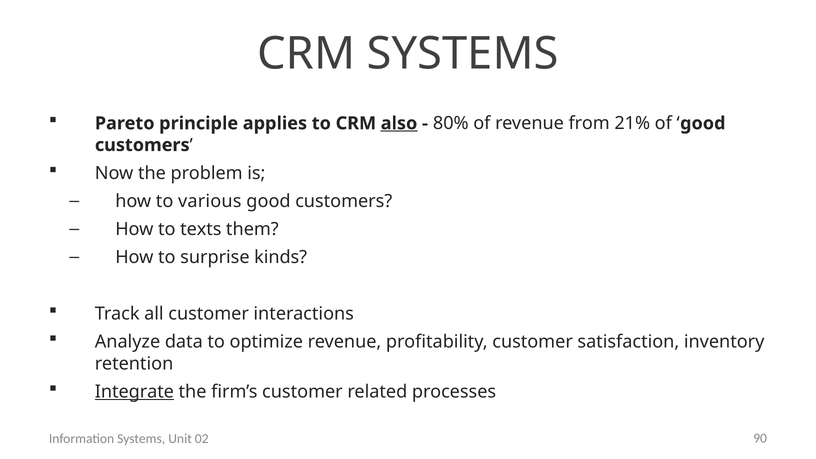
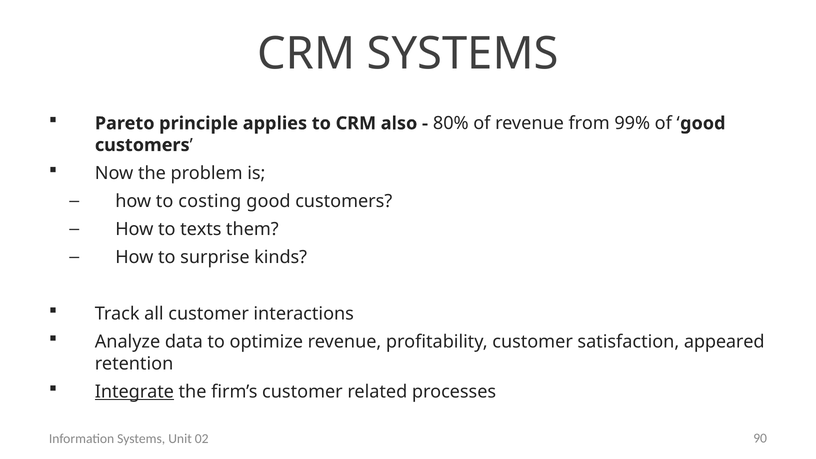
also underline: present -> none
21%: 21% -> 99%
various: various -> costing
inventory: inventory -> appeared
